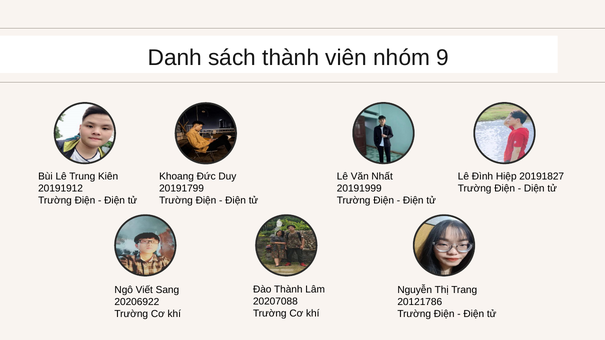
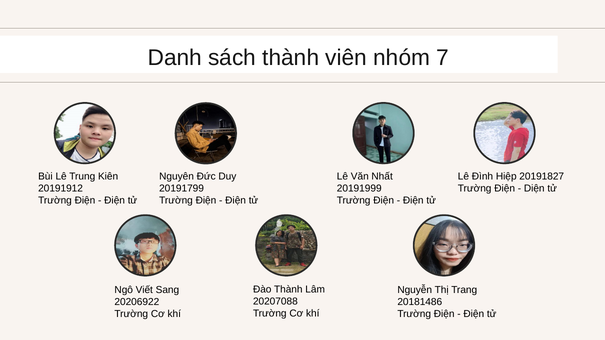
9: 9 -> 7
Khoang: Khoang -> Nguyên
20121786: 20121786 -> 20181486
